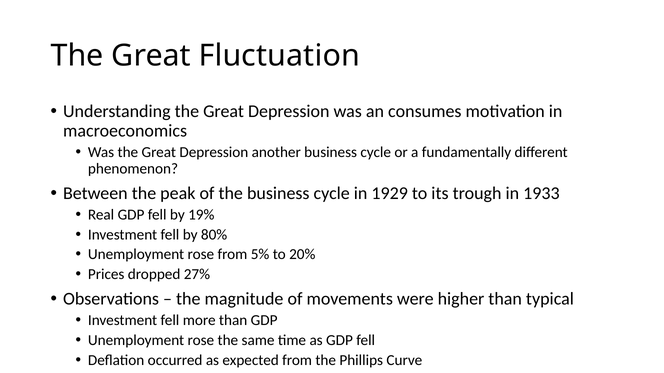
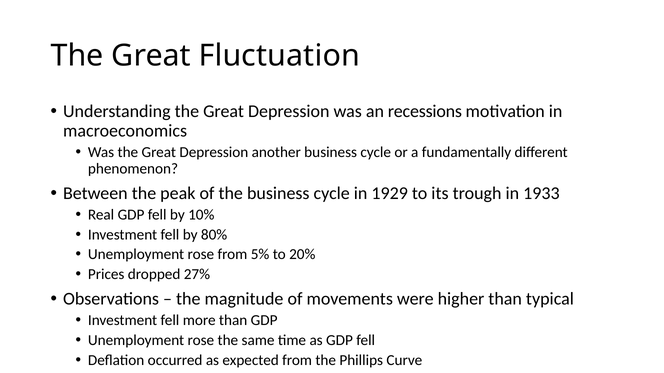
consumes: consumes -> recessions
19%: 19% -> 10%
